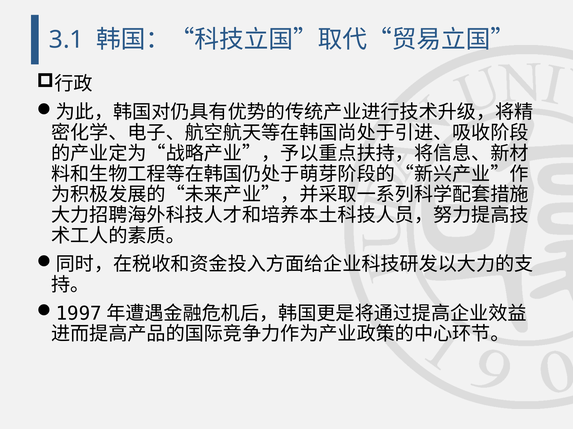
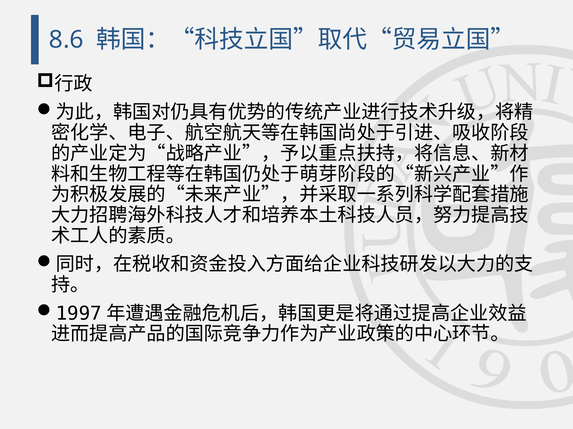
3.1: 3.1 -> 8.6
